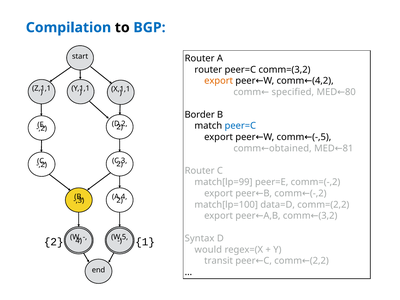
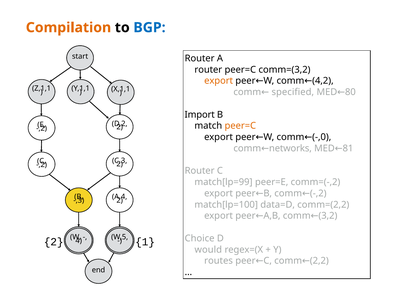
Compilation colour: blue -> orange
Border: Border -> Import
peer=C at (240, 126) colour: blue -> orange
-,5: -,5 -> -,0
obtained: obtained -> networks
Syntax: Syntax -> Choice
transit: transit -> routes
